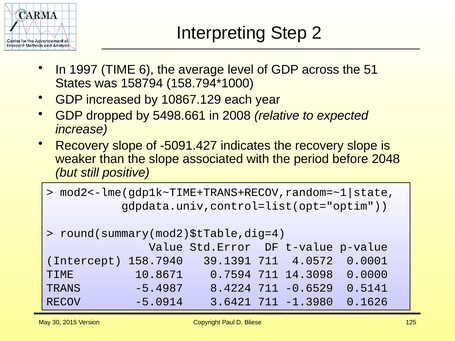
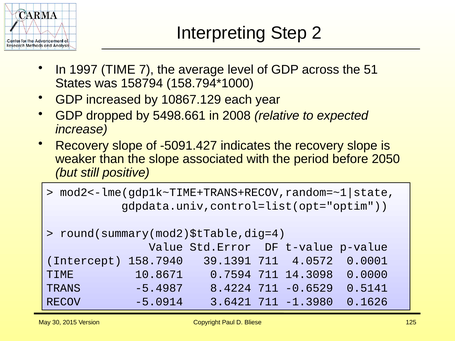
6: 6 -> 7
2048: 2048 -> 2050
